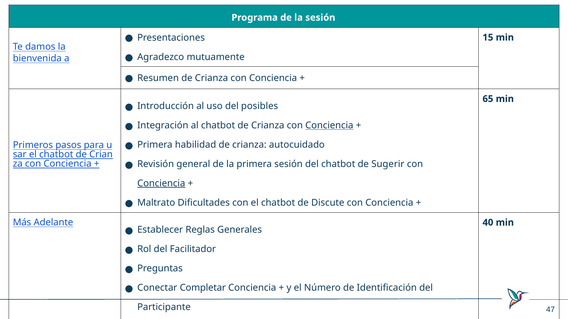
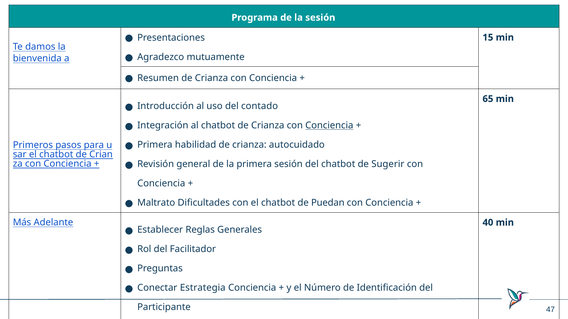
posibles: posibles -> contado
Conciencia at (161, 184) underline: present -> none
Discute: Discute -> Puedan
Completar: Completar -> Estrategia
